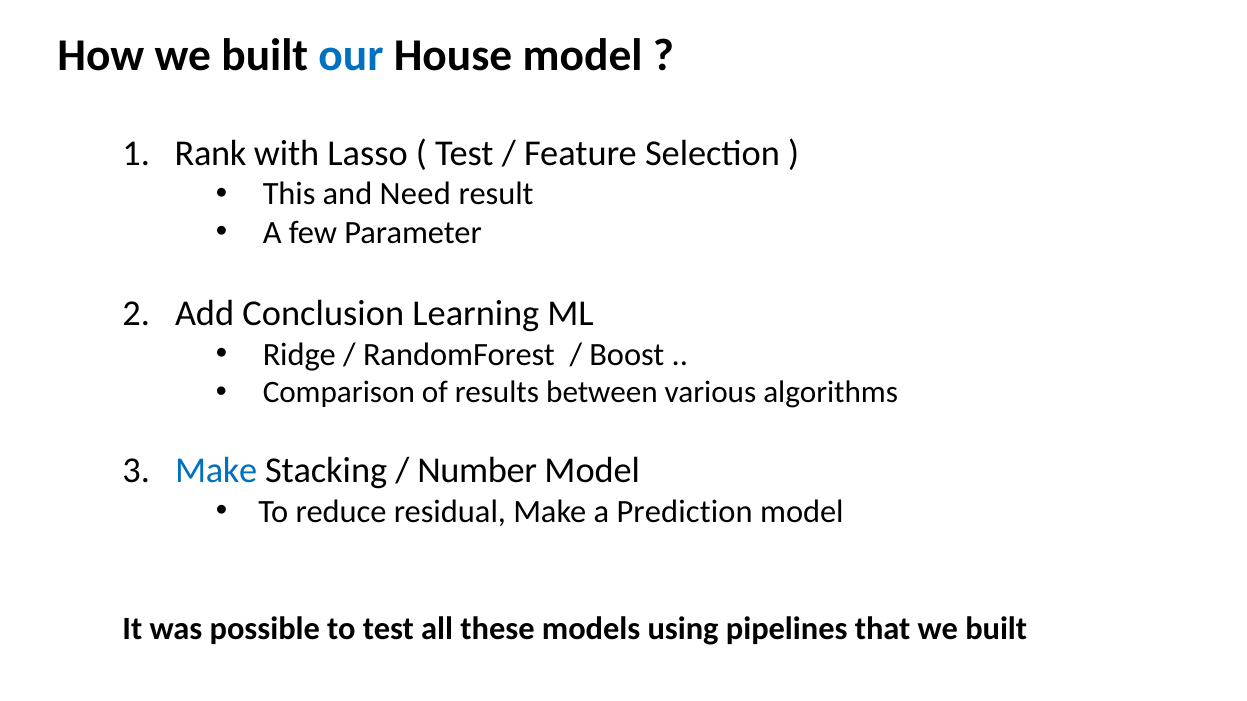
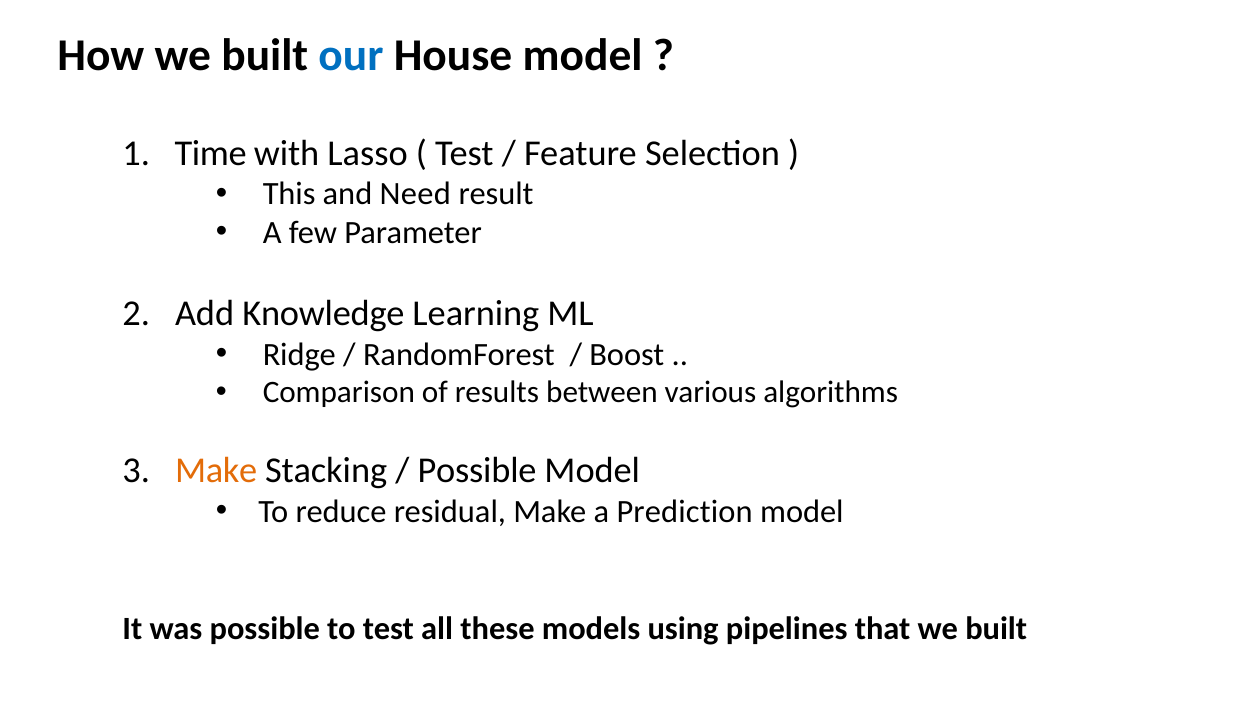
Rank: Rank -> Time
Conclusion: Conclusion -> Knowledge
Make at (216, 471) colour: blue -> orange
Number at (477, 471): Number -> Possible
